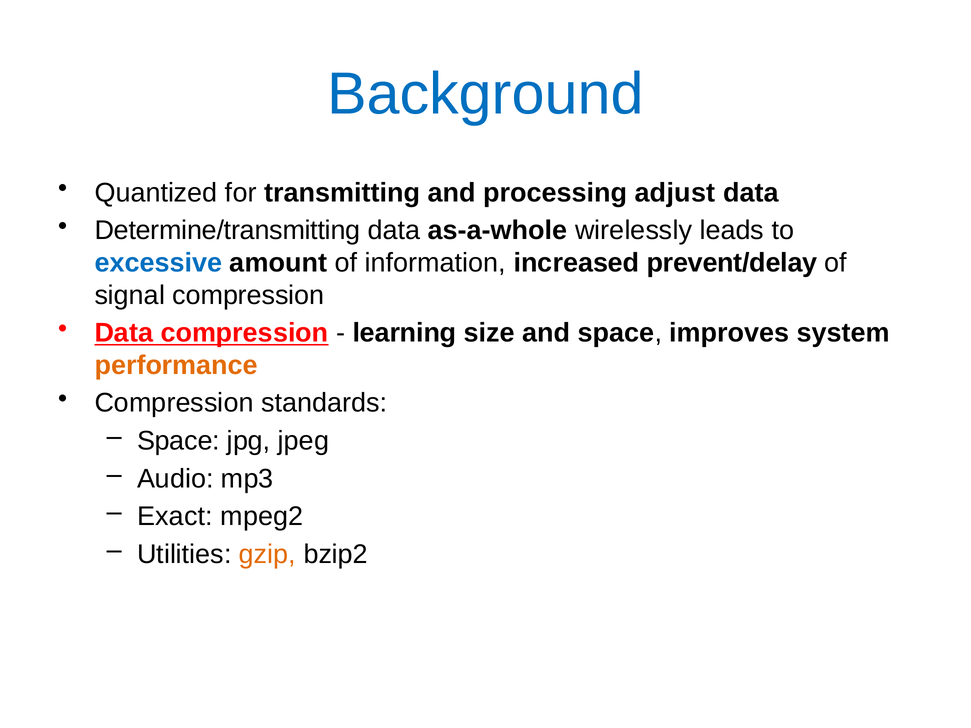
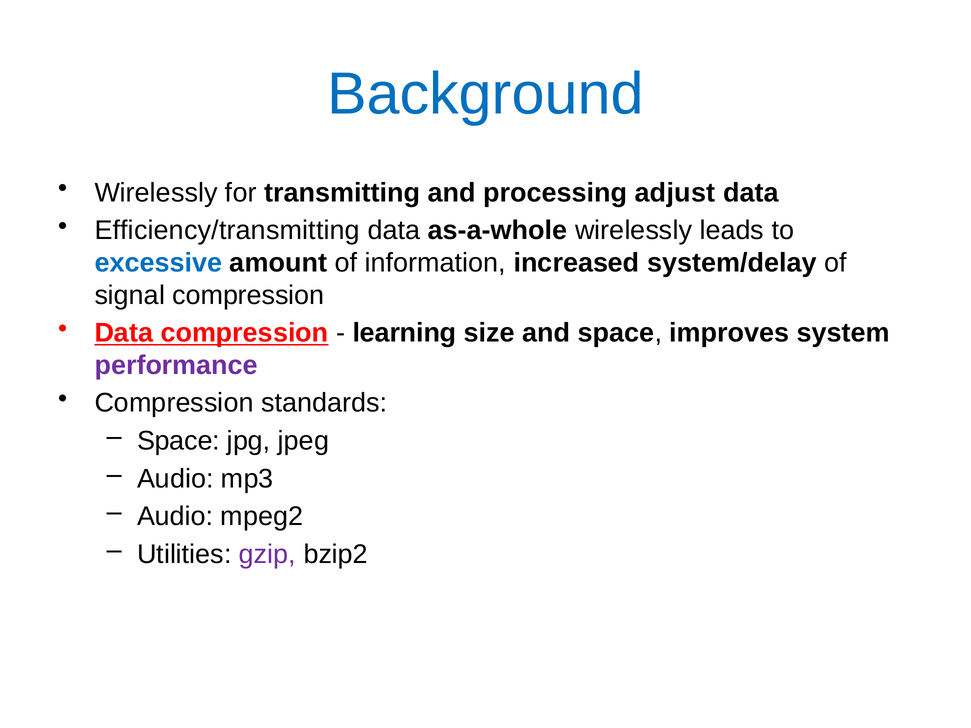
Quantized at (156, 193): Quantized -> Wirelessly
Determine/transmitting: Determine/transmitting -> Efficiency/transmitting
prevent/delay: prevent/delay -> system/delay
performance colour: orange -> purple
Exact at (175, 517): Exact -> Audio
gzip colour: orange -> purple
